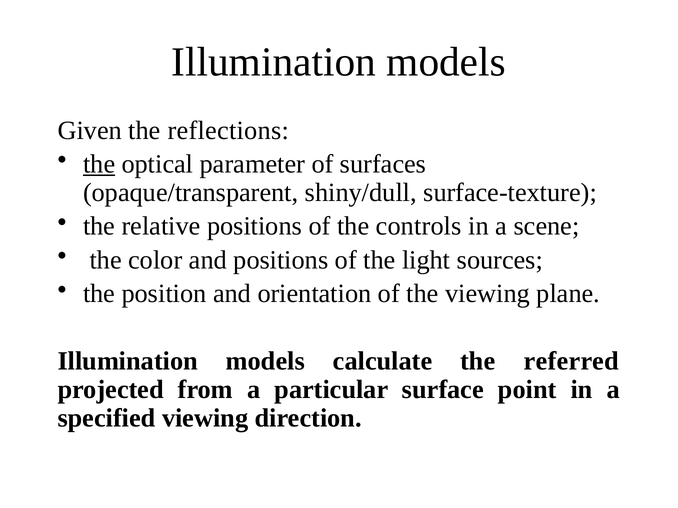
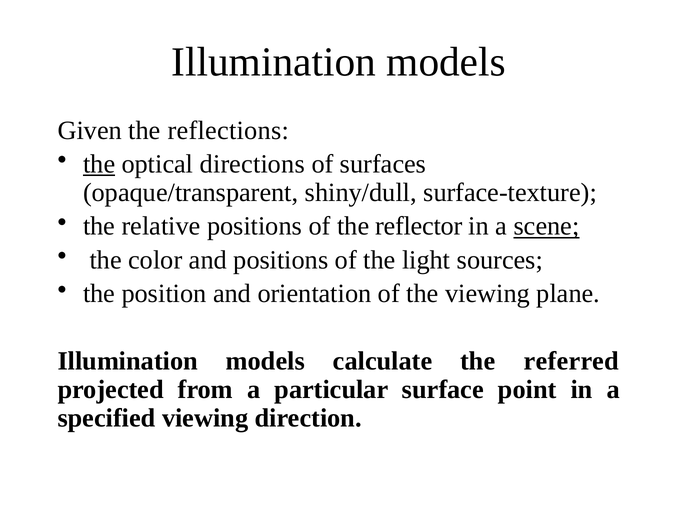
parameter: parameter -> directions
controls: controls -> reflector
scene underline: none -> present
